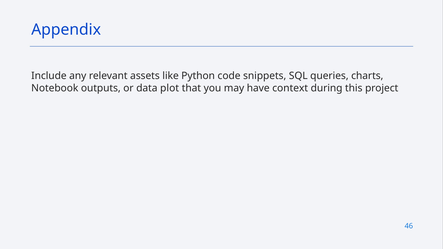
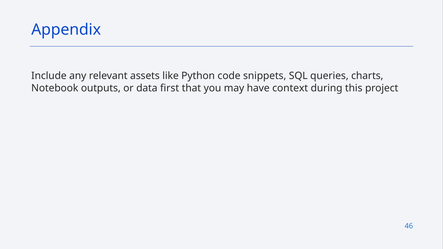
plot: plot -> first
